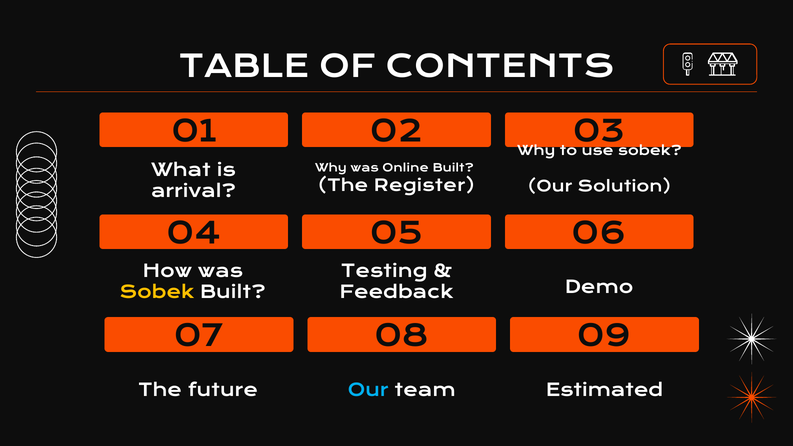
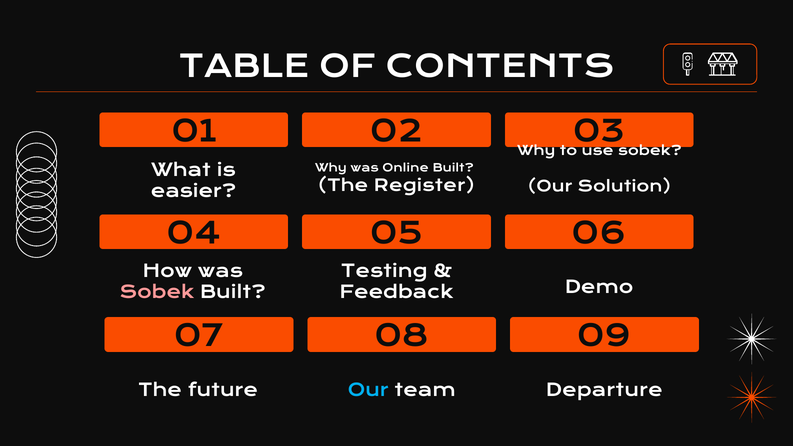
arrival: arrival -> easier
Sobek at (157, 293) colour: yellow -> pink
Estimated: Estimated -> Departure
